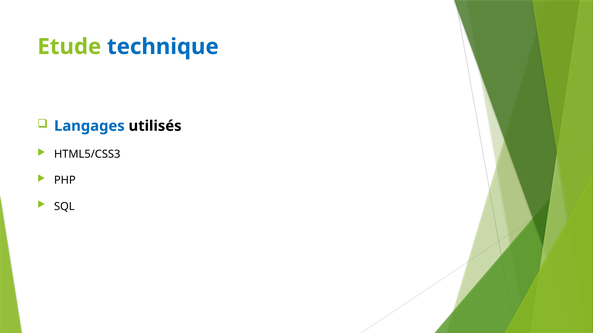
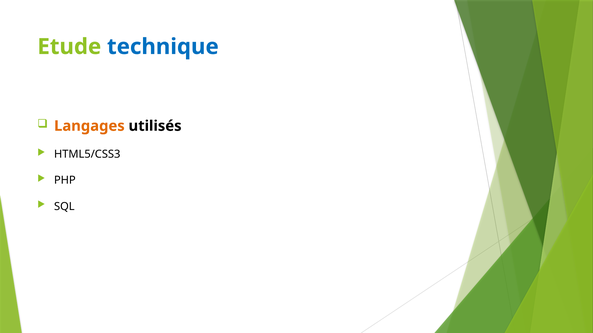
Langages colour: blue -> orange
